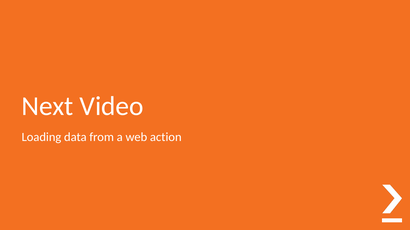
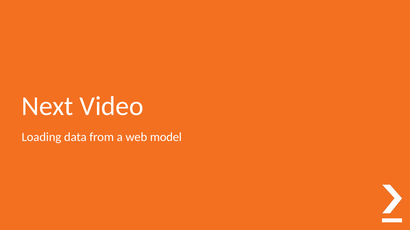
action: action -> model
